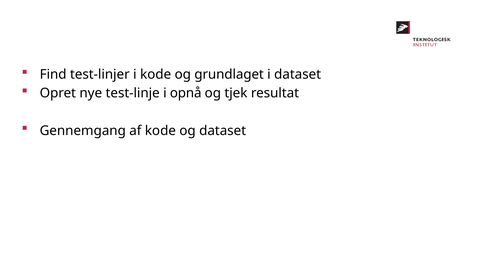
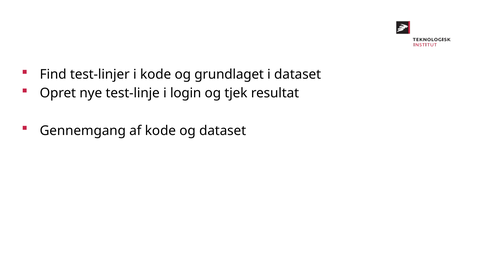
opnå: opnå -> login
